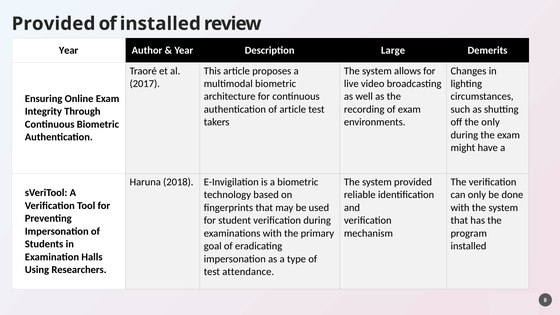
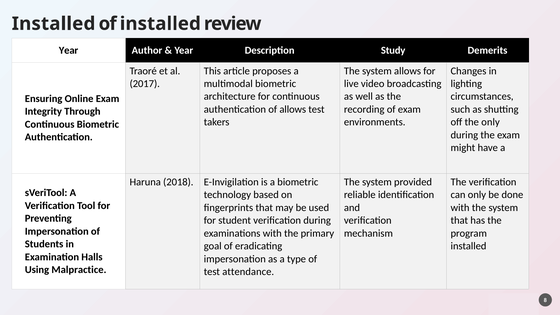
Provided at (53, 24): Provided -> Installed
Large: Large -> Study
of article: article -> allows
Researchers: Researchers -> Malpractice
